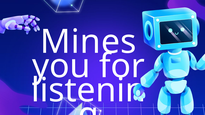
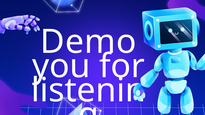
Mines: Mines -> Demo
